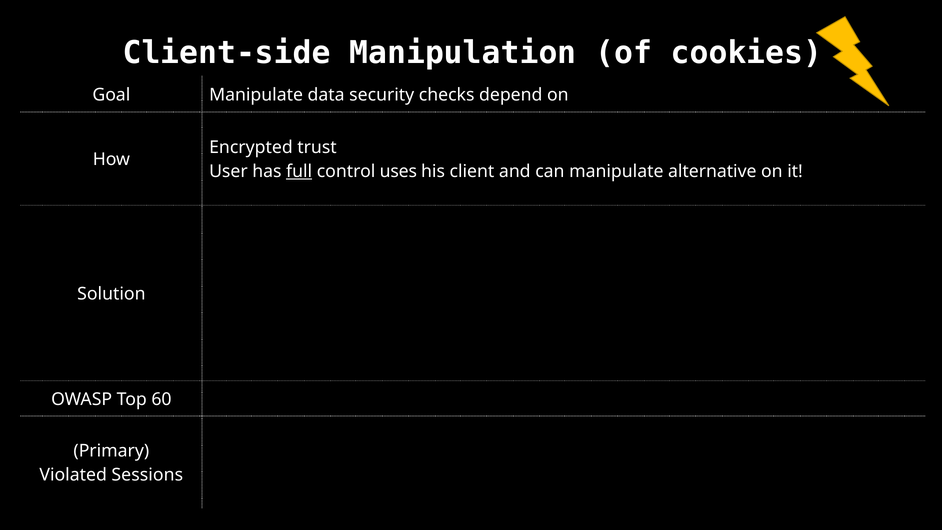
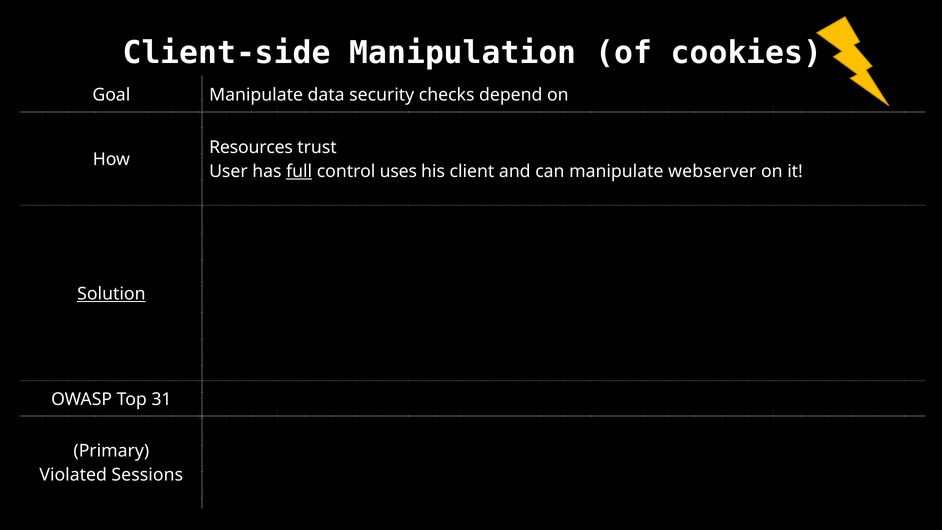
Encrypted: Encrypted -> Resources
alternative: alternative -> webserver
Solution underline: none -> present
60: 60 -> 31
